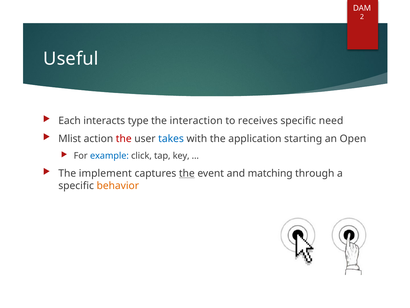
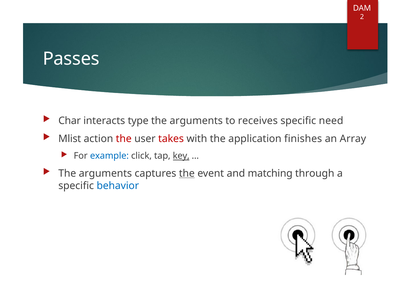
Useful: Useful -> Passes
Each: Each -> Char
interaction at (196, 121): interaction -> arguments
takes colour: blue -> red
starting: starting -> finishes
Open: Open -> Array
key underline: none -> present
implement at (105, 173): implement -> arguments
behavior colour: orange -> blue
